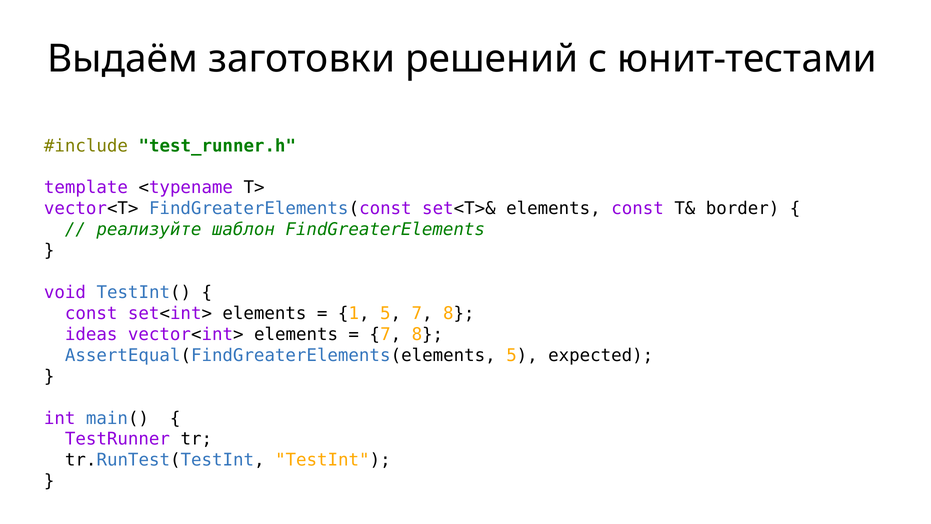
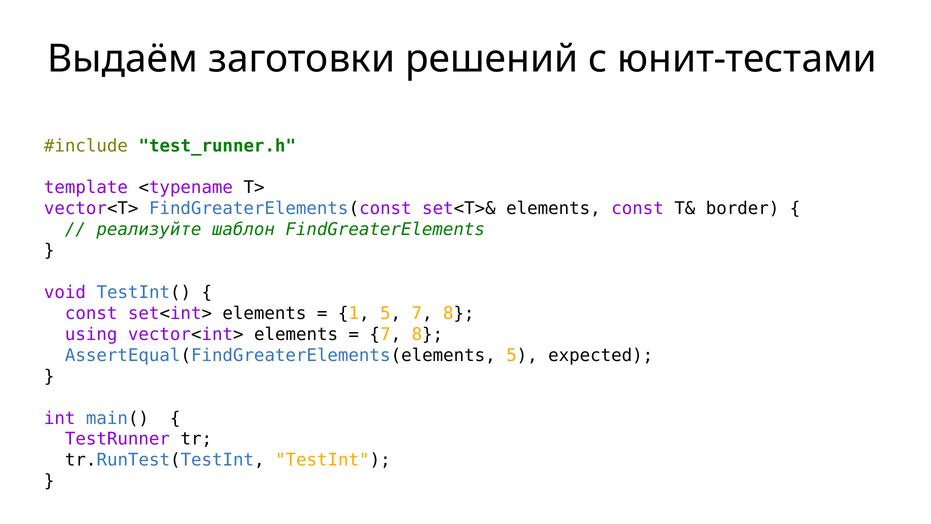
ideas: ideas -> using
